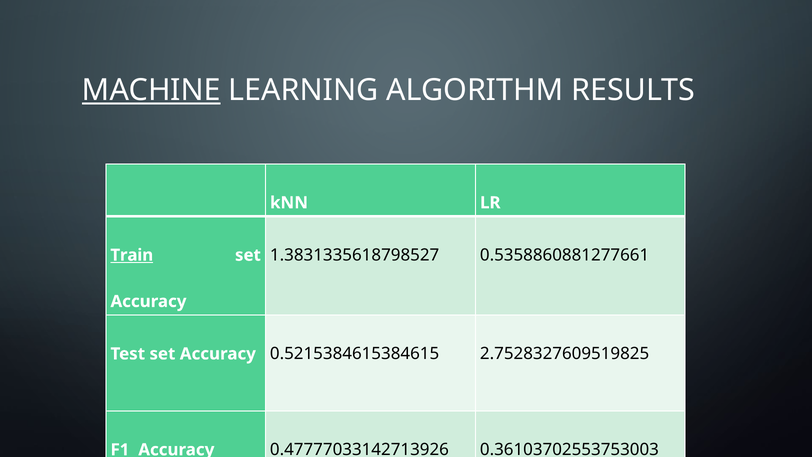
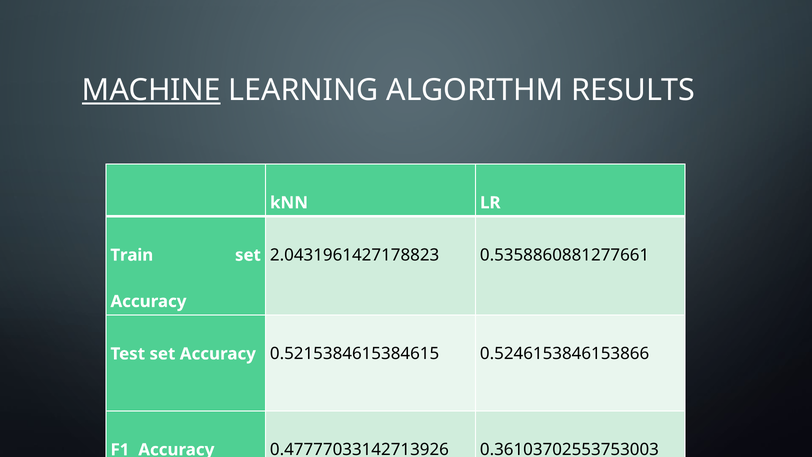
1.3831335618798527: 1.3831335618798527 -> 2.0431961427178823
Train underline: present -> none
2.7528327609519825: 2.7528327609519825 -> 0.5246153846153866
